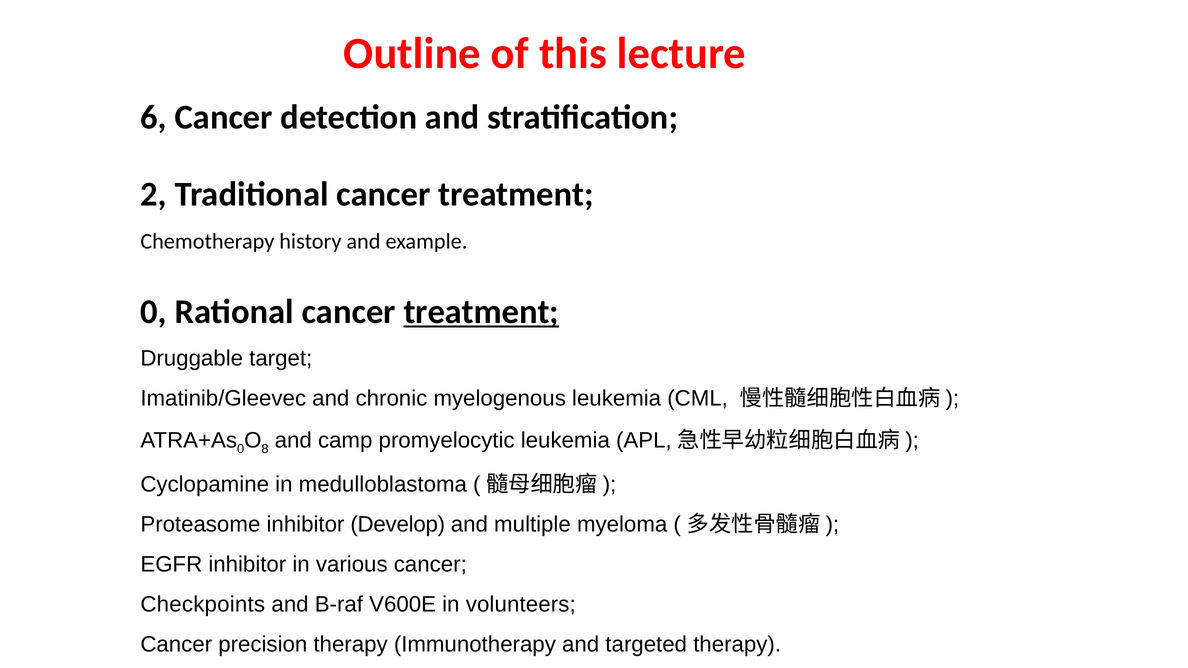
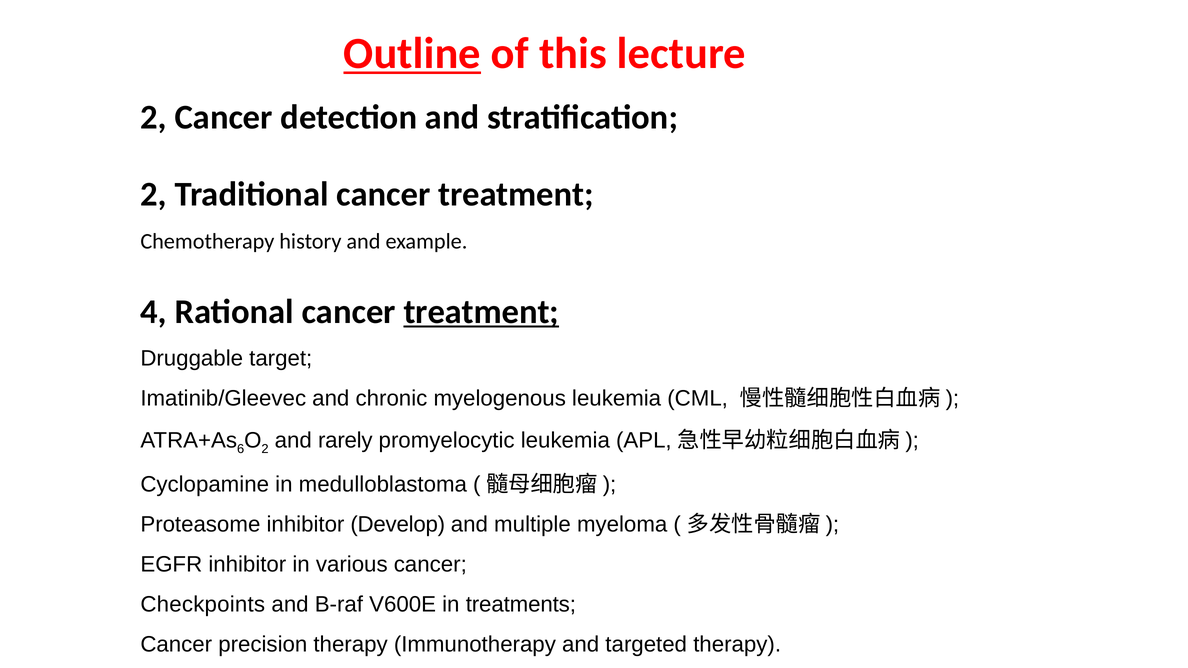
Outline underline: none -> present
6 at (154, 117): 6 -> 2
0 at (154, 312): 0 -> 4
0 at (241, 449): 0 -> 6
8 at (265, 449): 8 -> 2
camp: camp -> rarely
volunteers: volunteers -> treatments
